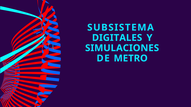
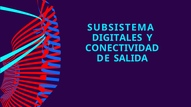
SIMULACIONES: SIMULACIONES -> CONECTIVIDAD
METRO: METRO -> SALIDA
